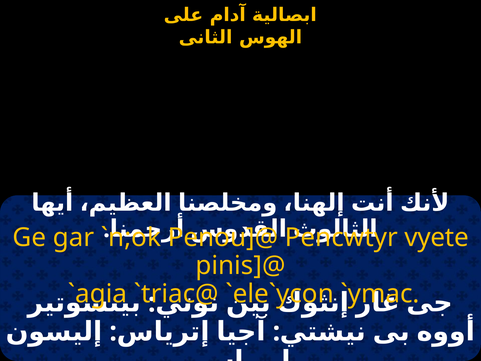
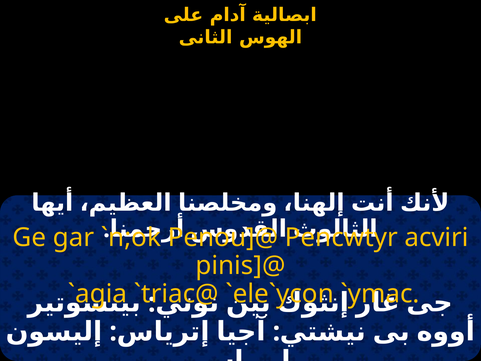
vyete: vyete -> acviri
